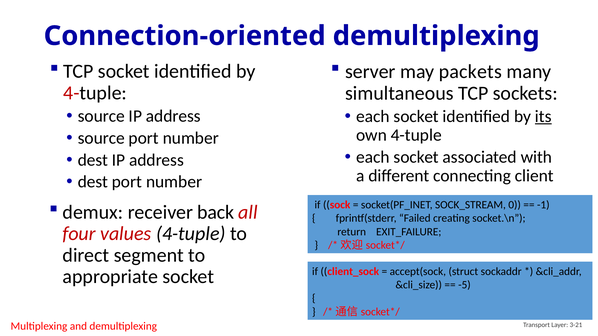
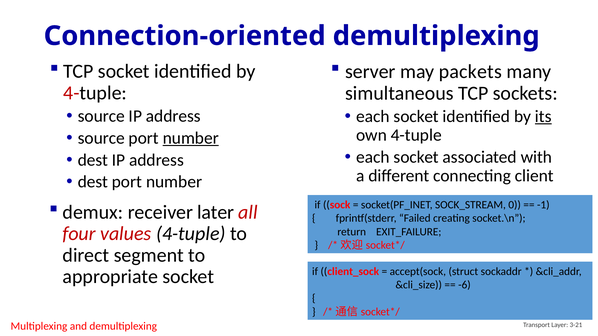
number at (191, 138) underline: none -> present
back: back -> later
-5: -5 -> -6
